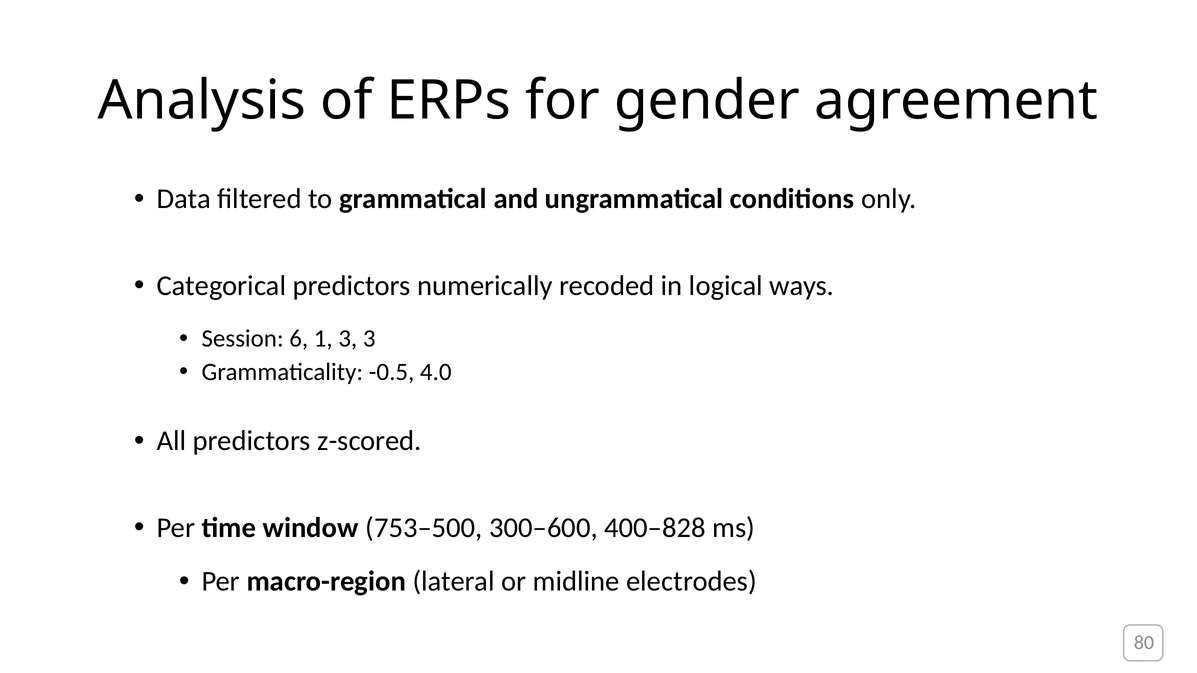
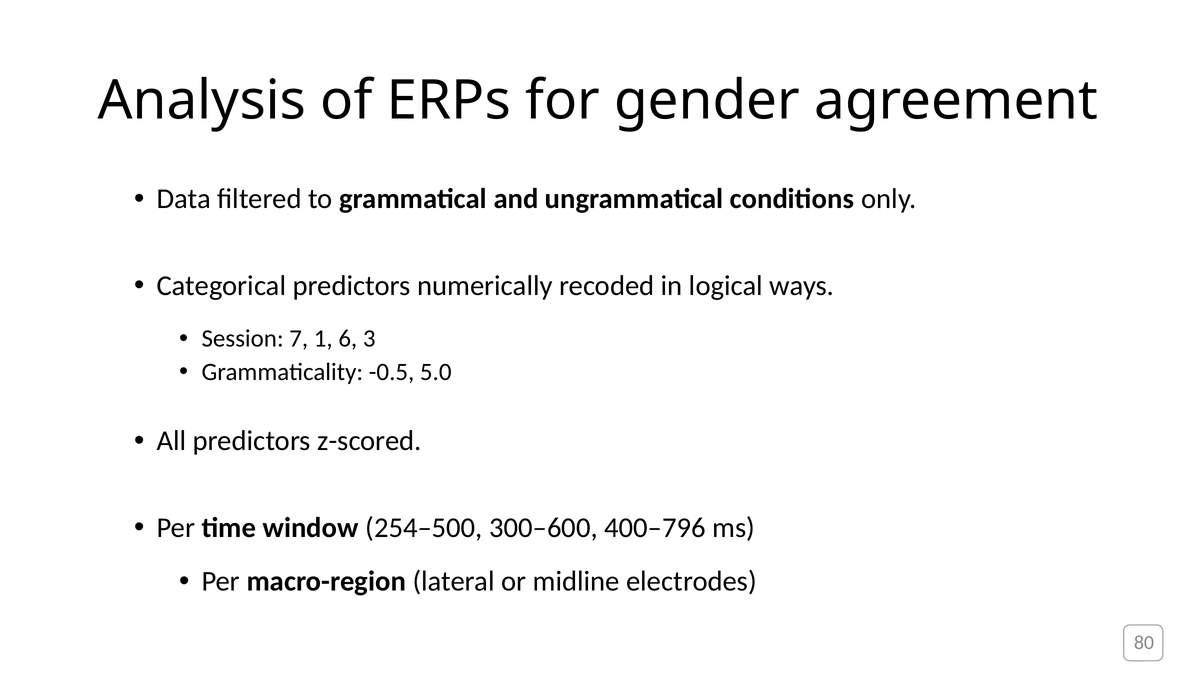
6: 6 -> 7
1 3: 3 -> 6
4.0: 4.0 -> 5.0
753–500: 753–500 -> 254–500
400–828: 400–828 -> 400–796
